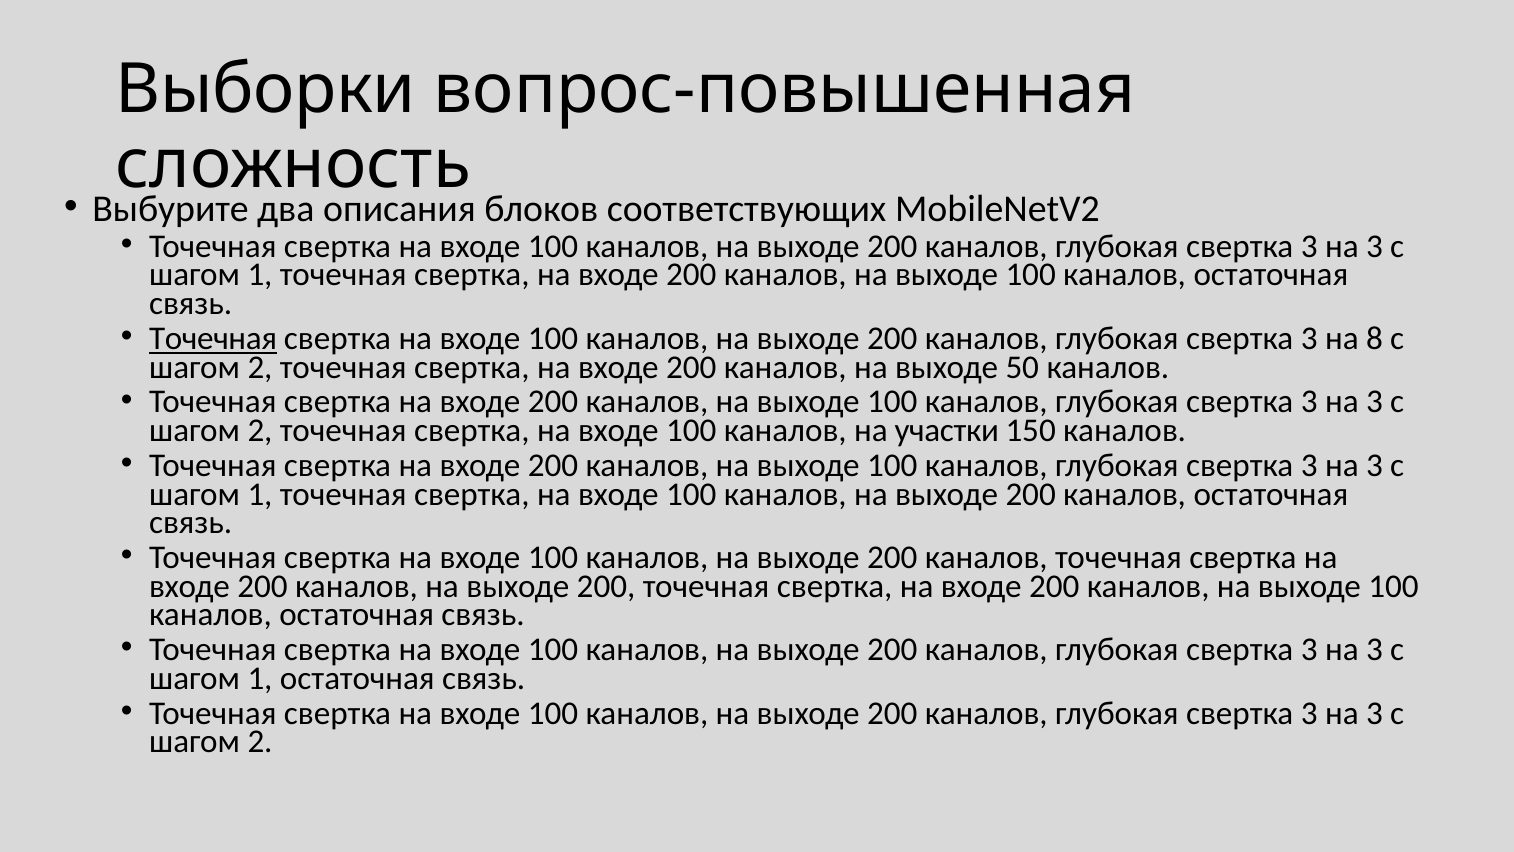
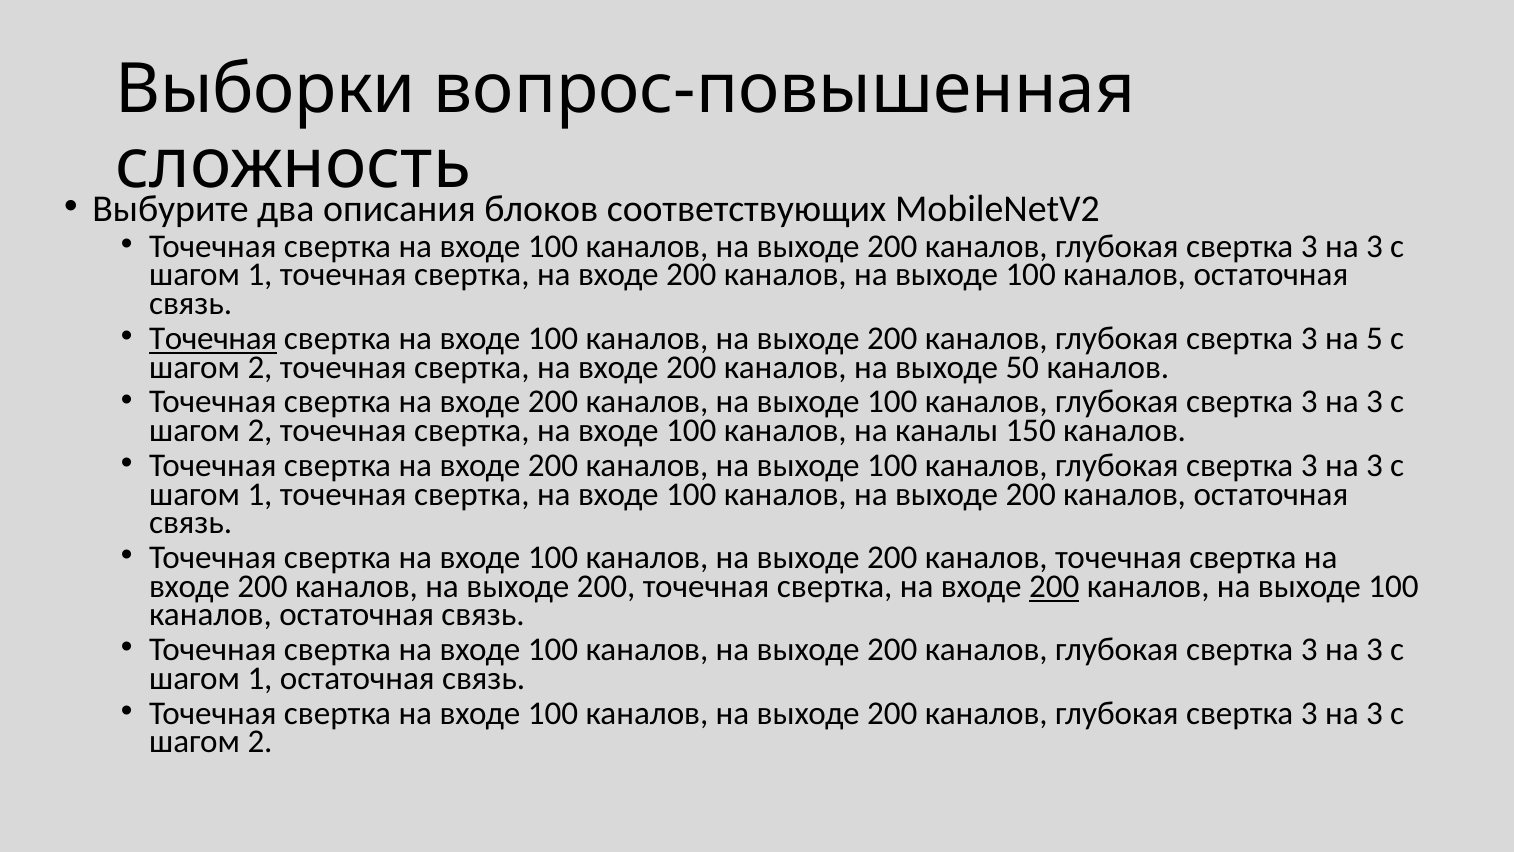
8: 8 -> 5
участки: участки -> каналы
200 at (1054, 586) underline: none -> present
